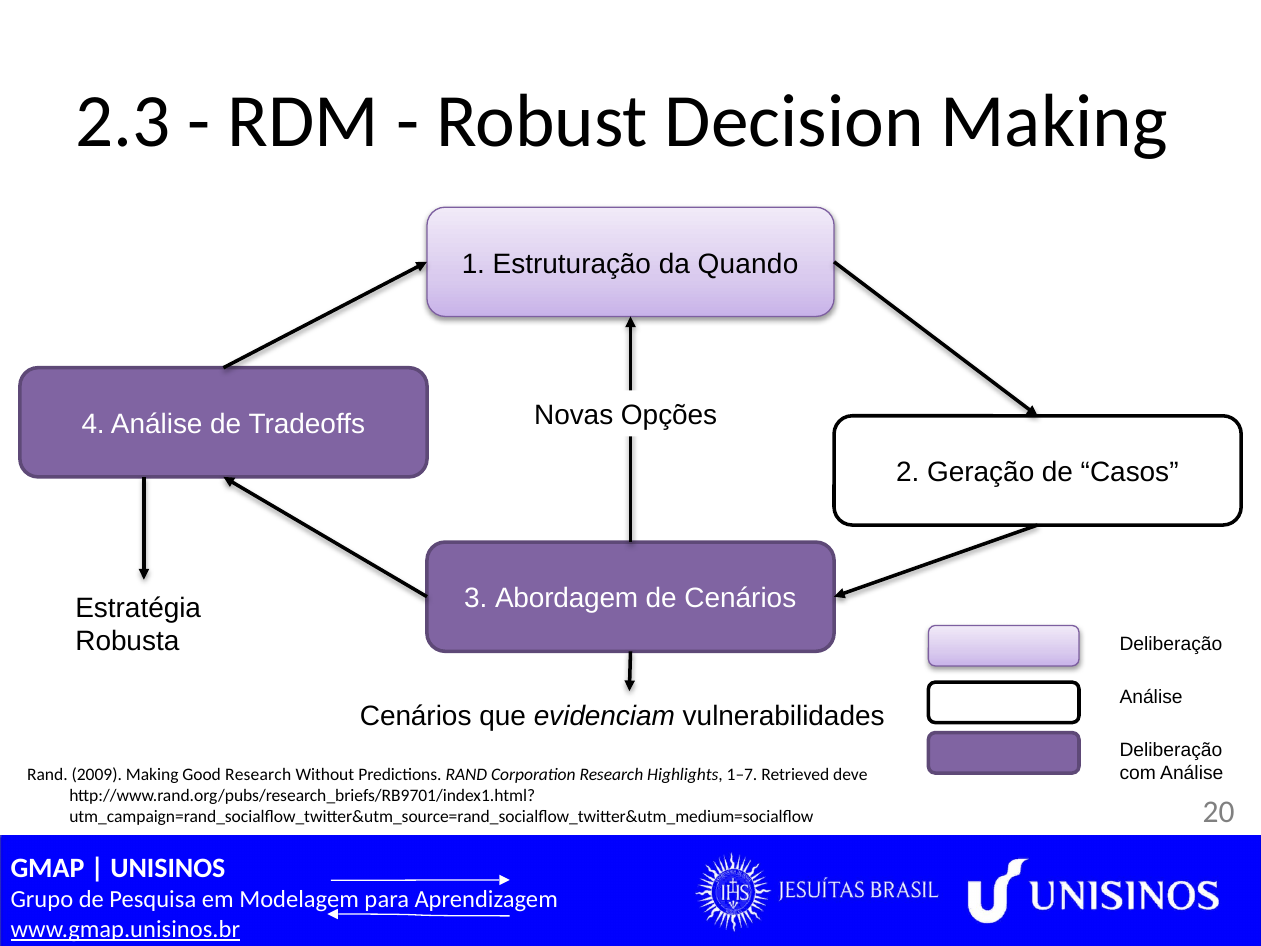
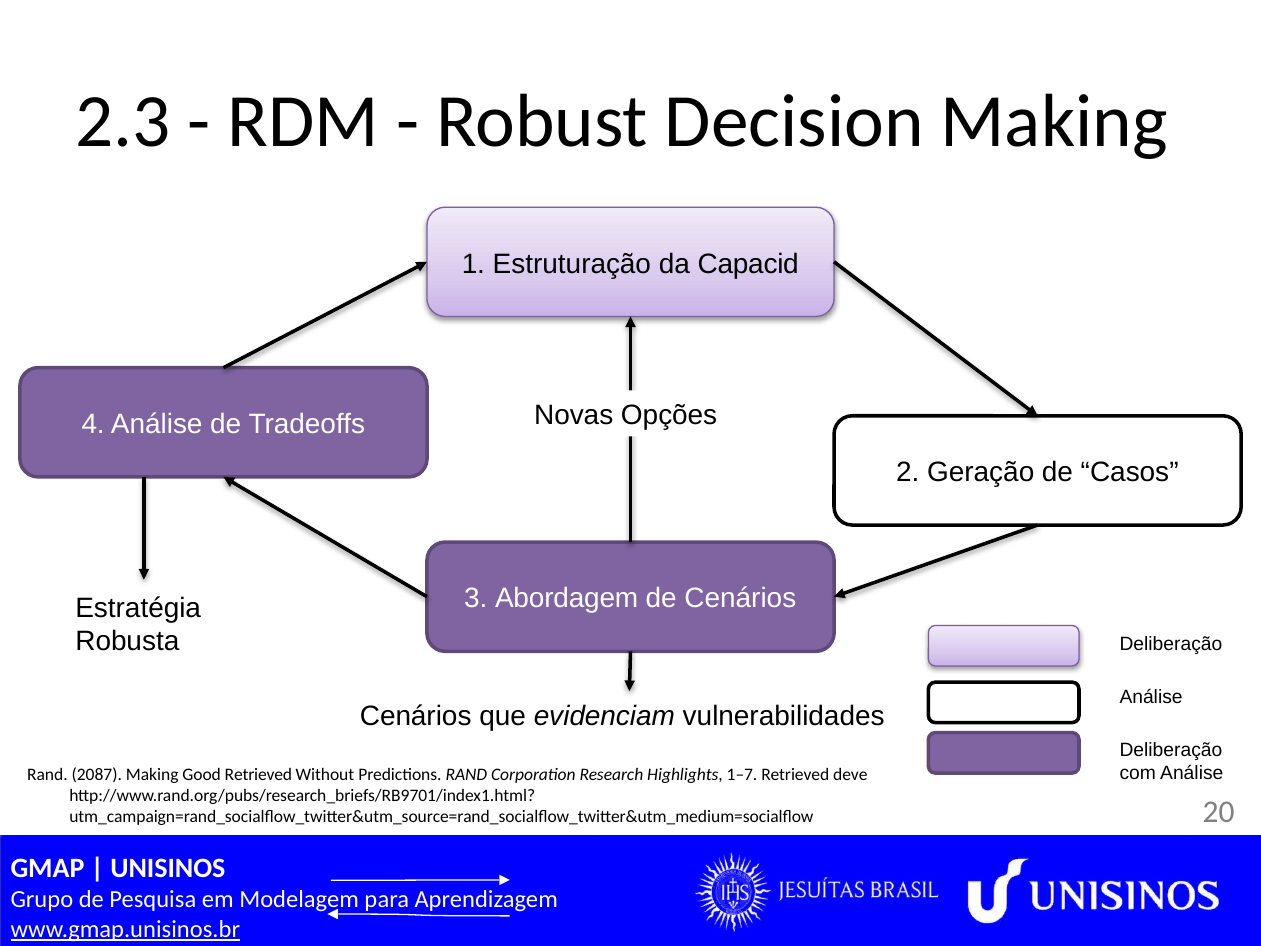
Quando: Quando -> Capacid
2009: 2009 -> 2087
Good Research: Research -> Retrieved
